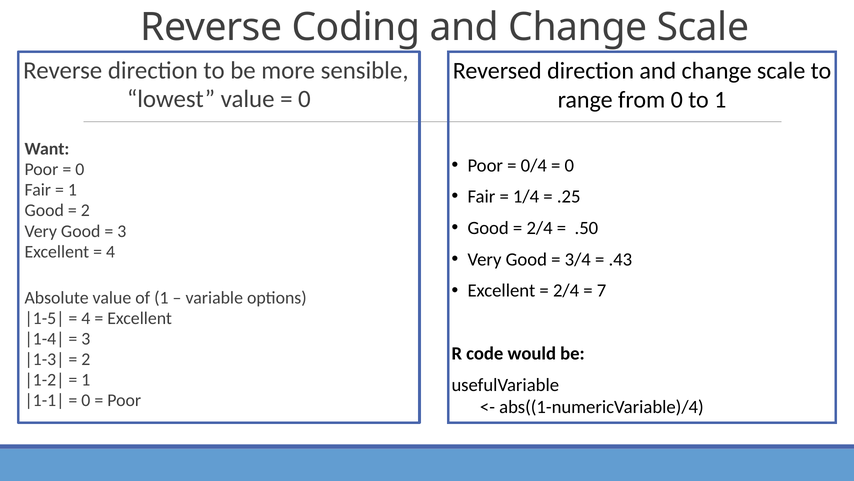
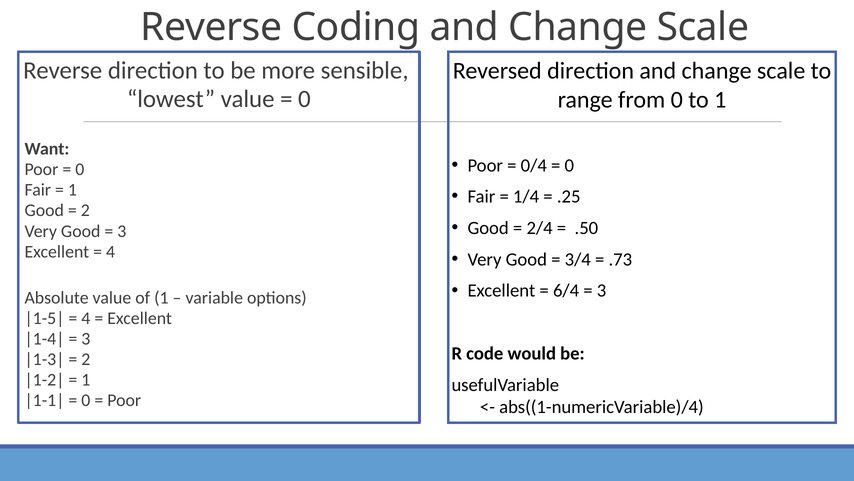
.43: .43 -> .73
2/4 at (566, 290): 2/4 -> 6/4
7 at (602, 290): 7 -> 3
